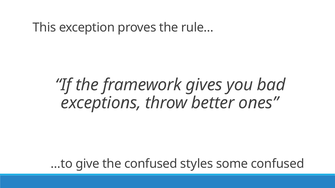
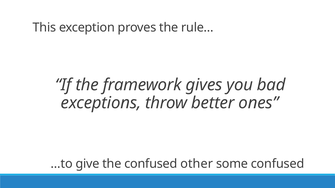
styles: styles -> other
